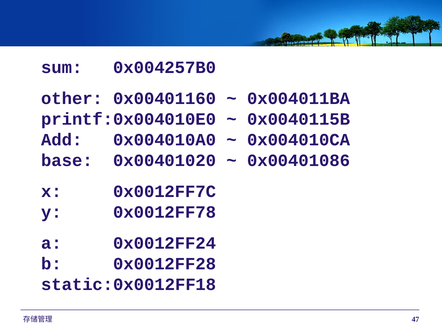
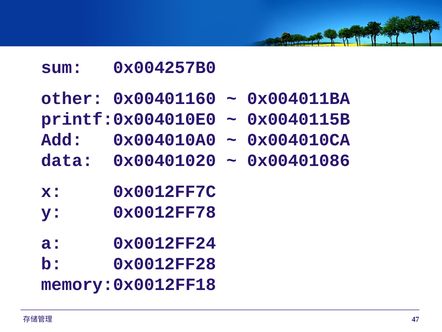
base: base -> data
static:0x0012FF18: static:0x0012FF18 -> memory:0x0012FF18
